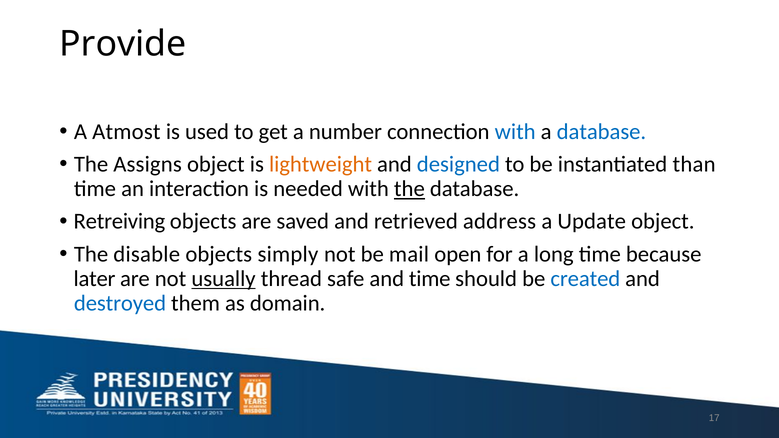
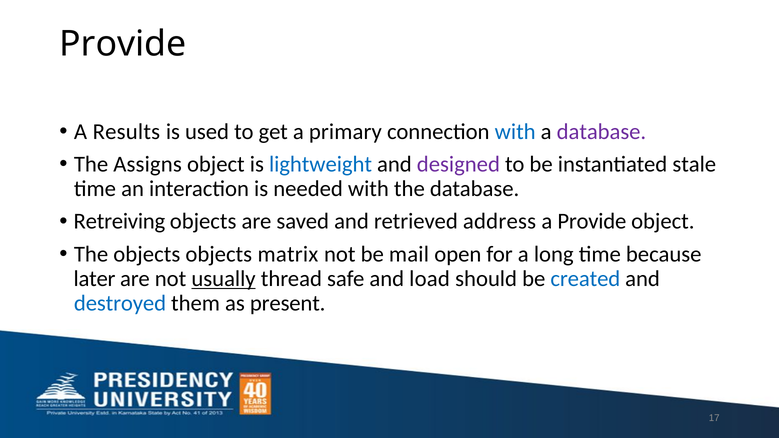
Atmost: Atmost -> Results
number: number -> primary
database at (601, 132) colour: blue -> purple
lightweight colour: orange -> blue
designed colour: blue -> purple
than: than -> stale
the at (409, 189) underline: present -> none
a Update: Update -> Provide
The disable: disable -> objects
simply: simply -> matrix
and time: time -> load
domain: domain -> present
